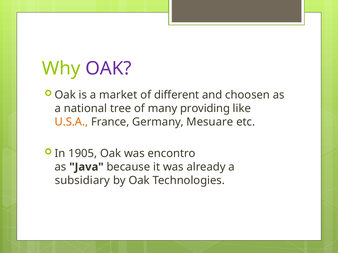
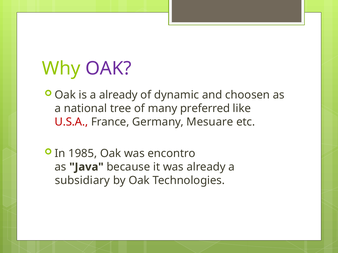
a market: market -> already
different: different -> dynamic
providing: providing -> preferred
U.S.A colour: orange -> red
1905: 1905 -> 1985
